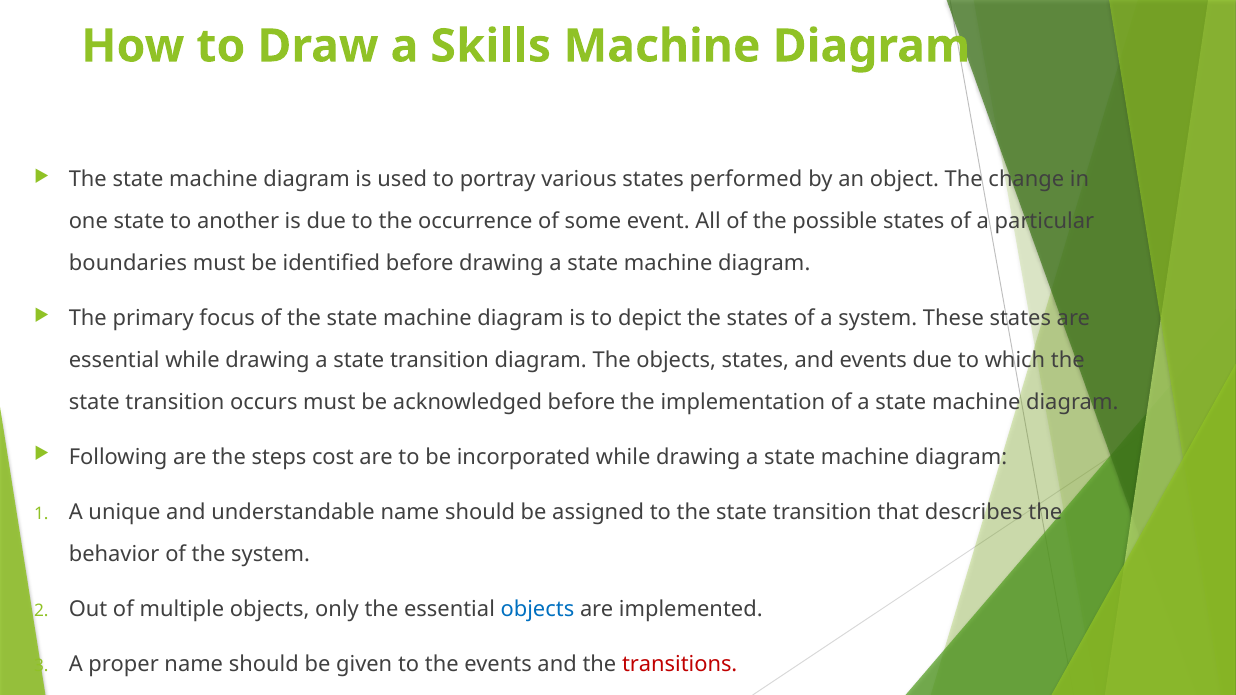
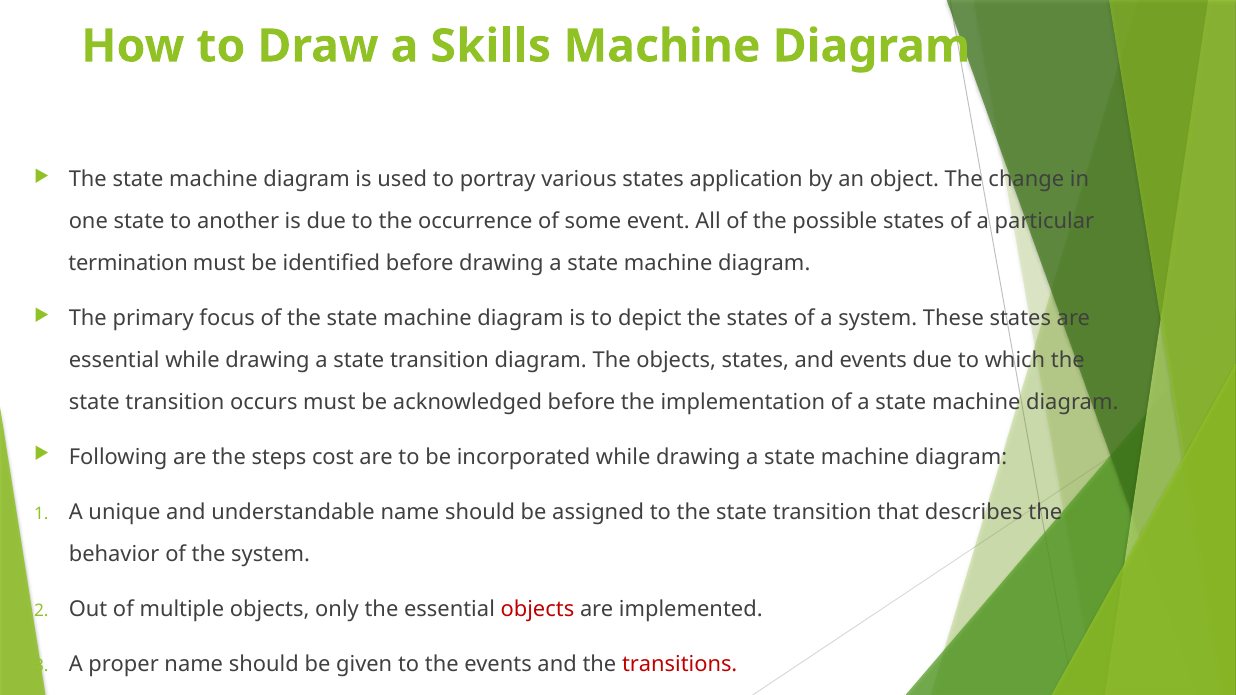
performed: performed -> application
boundaries: boundaries -> termination
objects at (537, 609) colour: blue -> red
